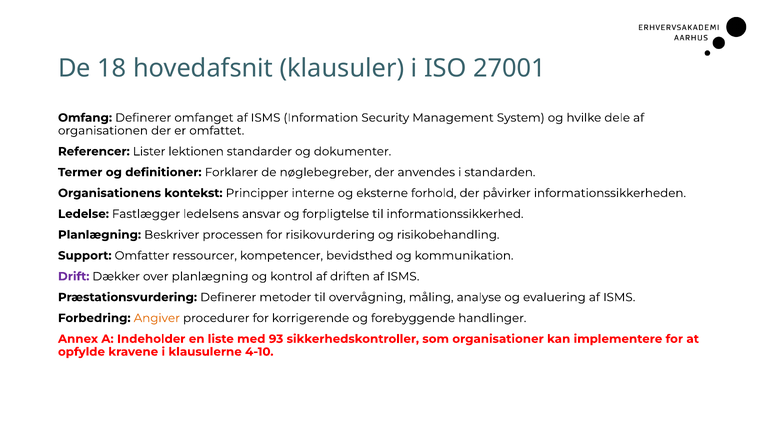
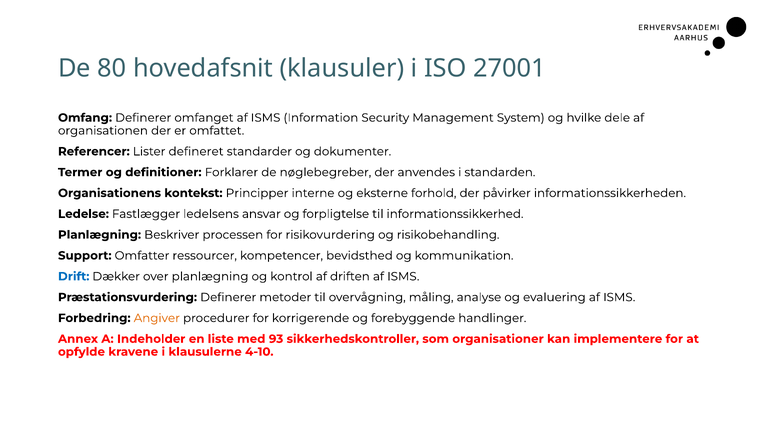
18: 18 -> 80
lektionen: lektionen -> defineret
Drift colour: purple -> blue
